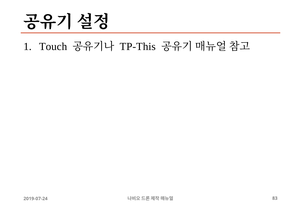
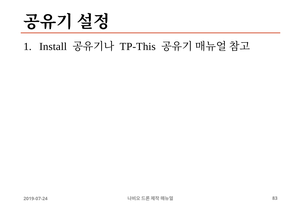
Touch: Touch -> Install
